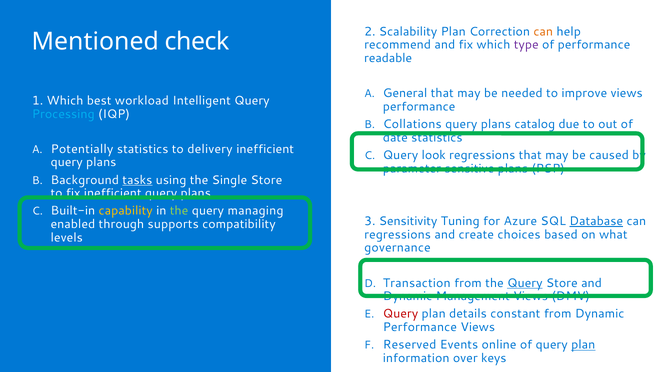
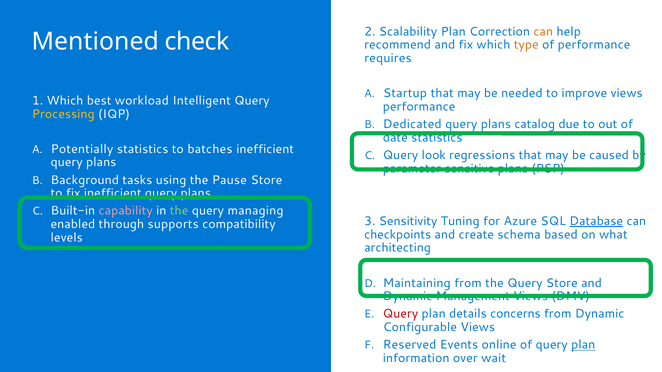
type colour: purple -> orange
readable: readable -> requires
General: General -> Startup
Processing colour: light blue -> yellow
Collations: Collations -> Dedicated
delivery: delivery -> batches
tasks underline: present -> none
Single: Single -> Pause
capability colour: yellow -> pink
regressions at (398, 235): regressions -> checkpoints
choices: choices -> schema
governance: governance -> architecting
Transaction: Transaction -> Maintaining
Query at (525, 283) underline: present -> none
constant: constant -> concerns
Performance at (420, 328): Performance -> Configurable
keys: keys -> wait
